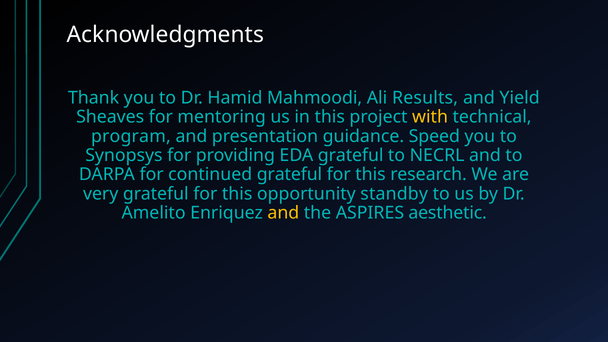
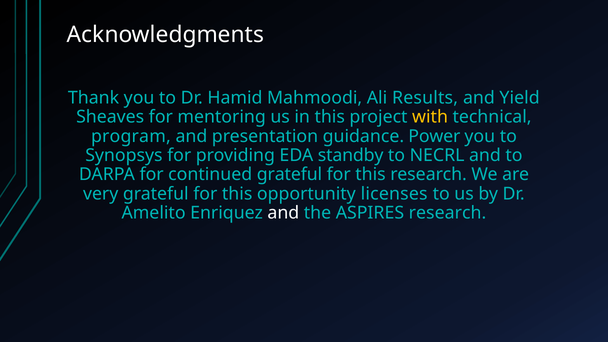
Speed: Speed -> Power
EDA grateful: grateful -> standby
standby: standby -> licenses
and at (283, 213) colour: yellow -> white
ASPIRES aesthetic: aesthetic -> research
